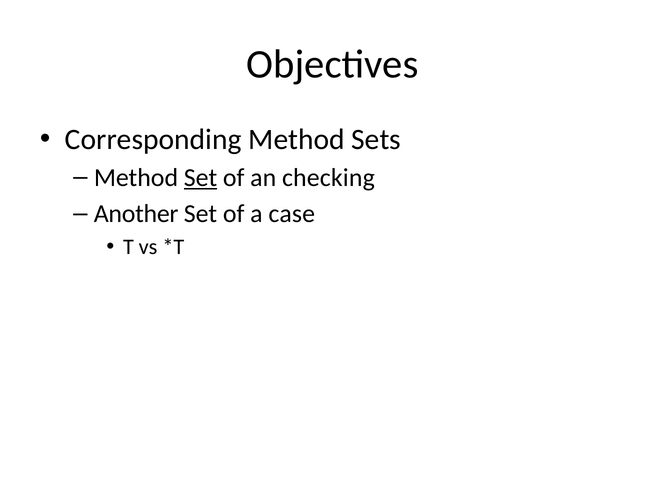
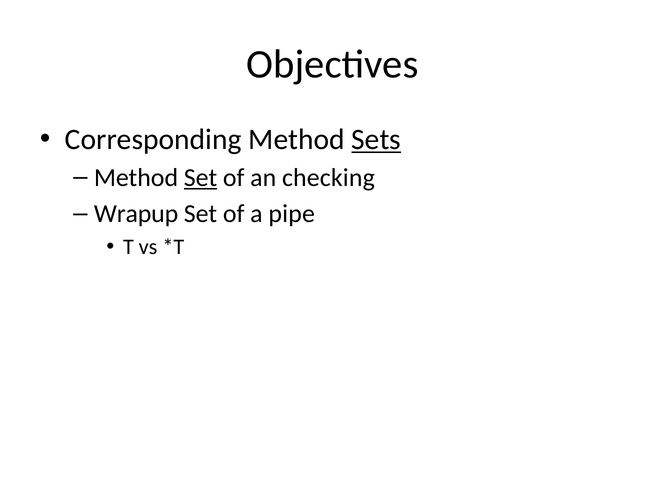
Sets underline: none -> present
Another: Another -> Wrapup
case: case -> pipe
